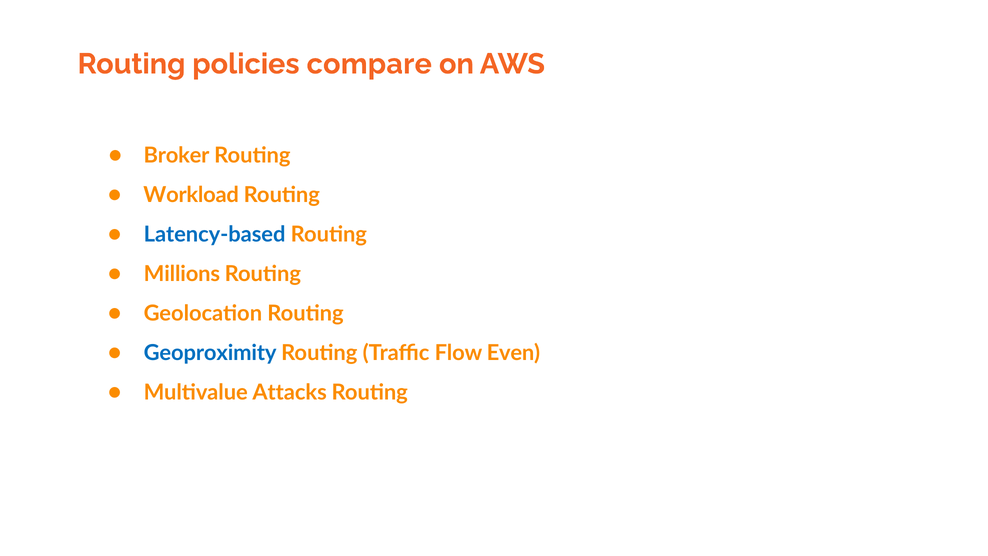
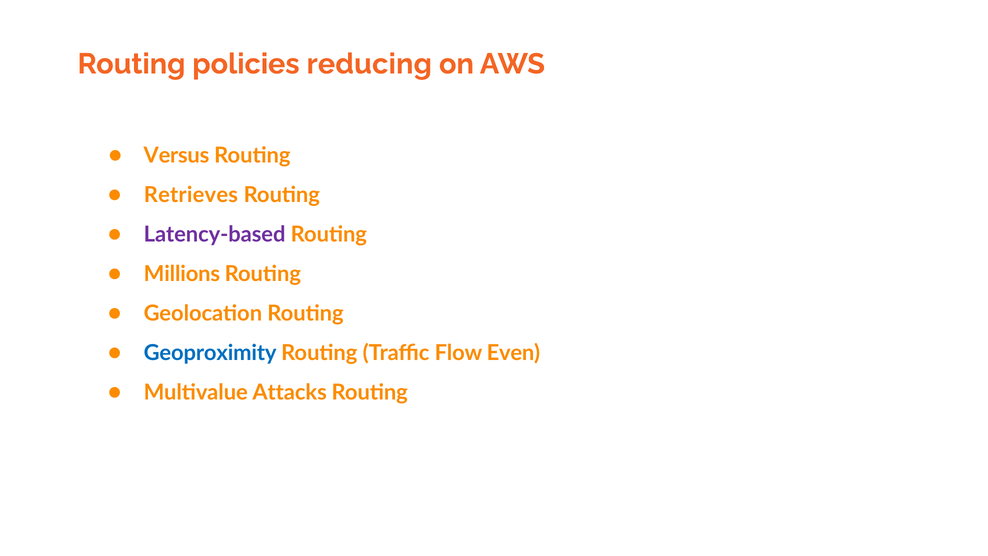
compare: compare -> reducing
Broker: Broker -> Versus
Workload: Workload -> Retrieves
Latency-based colour: blue -> purple
